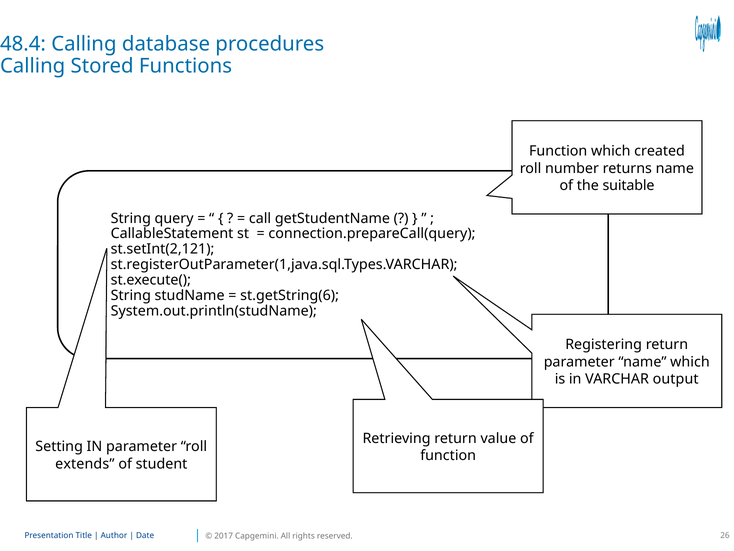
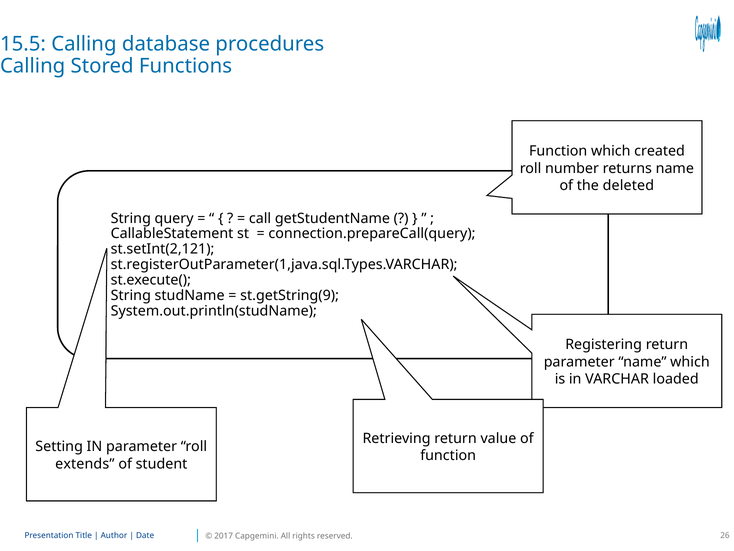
48.4: 48.4 -> 15.5
suitable: suitable -> deleted
st.getString(6: st.getString(6 -> st.getString(9
output: output -> loaded
